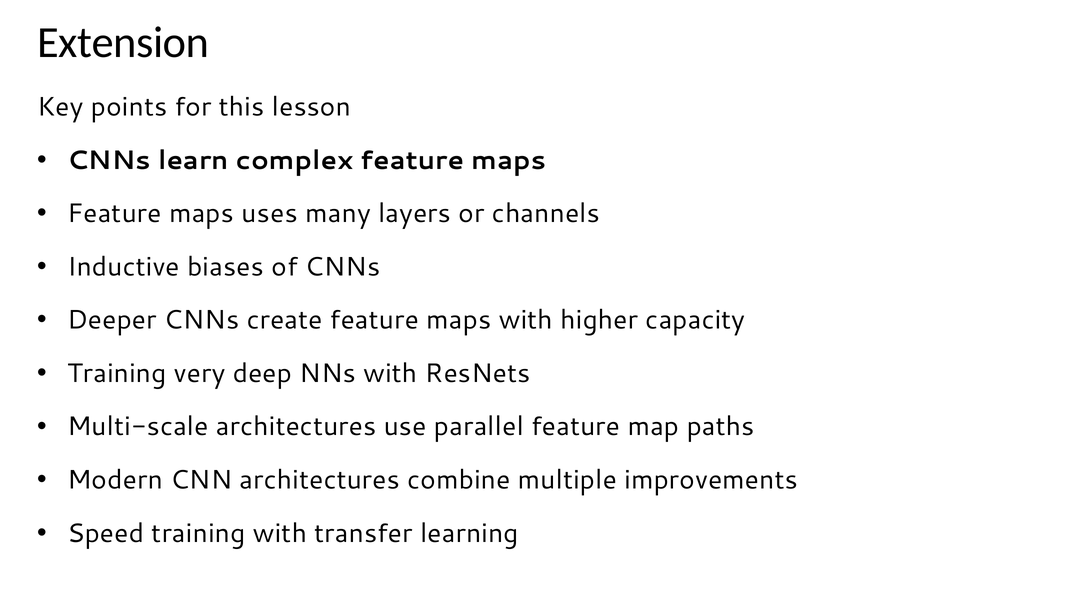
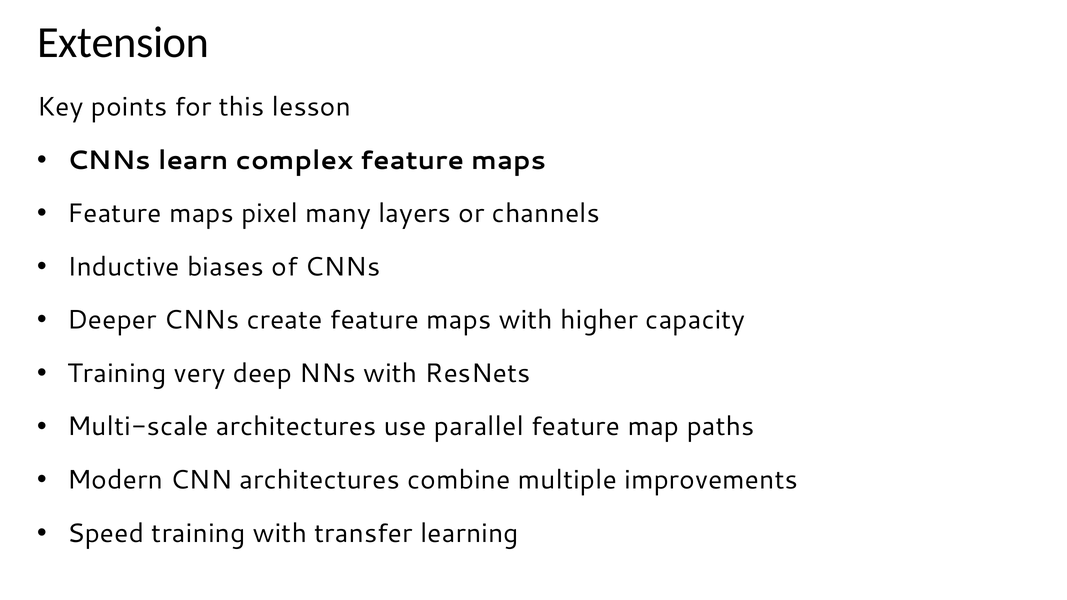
uses: uses -> pixel
